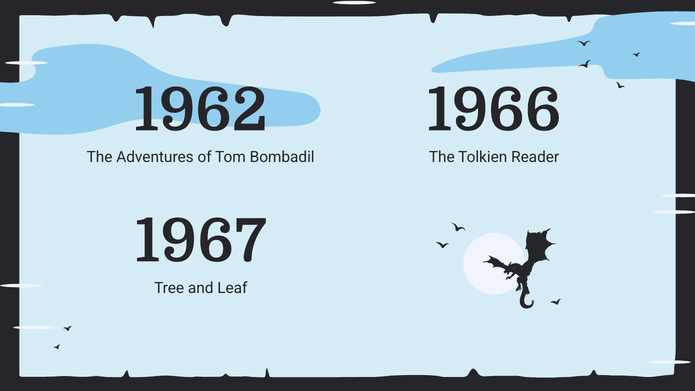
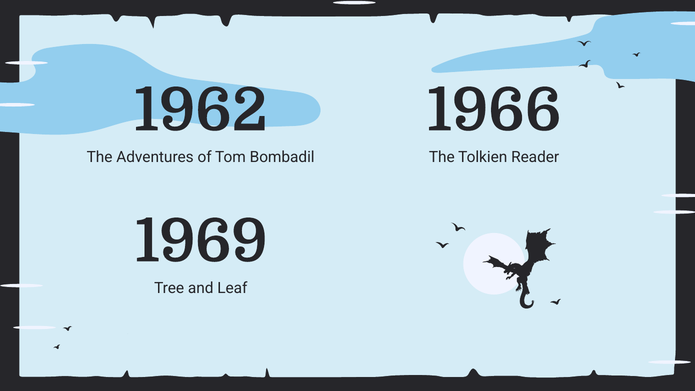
1967: 1967 -> 1969
